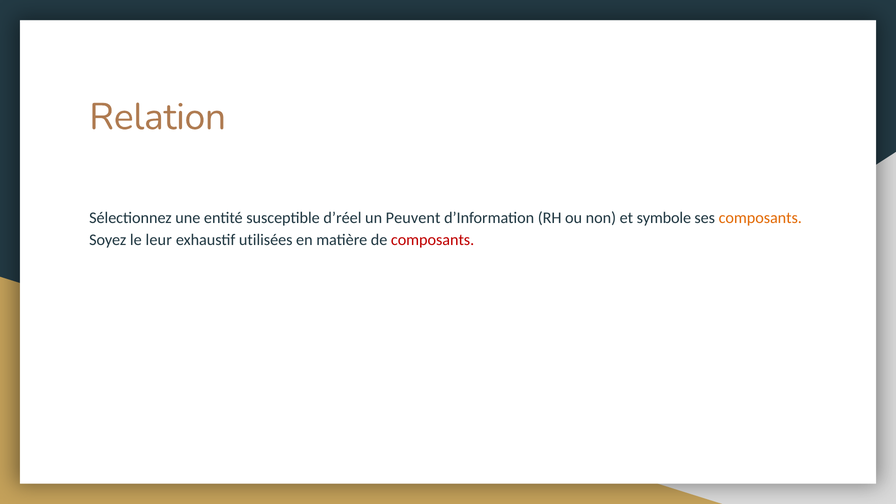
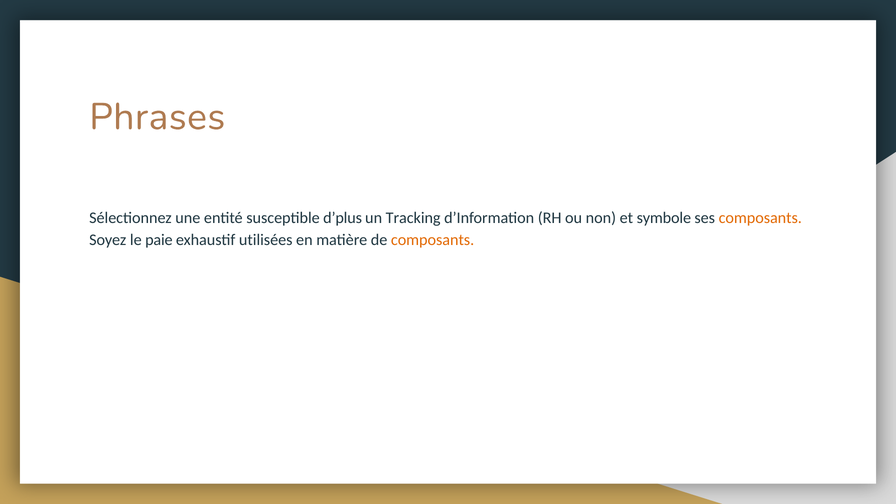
Relation: Relation -> Phrases
d’réel: d’réel -> d’plus
Peuvent: Peuvent -> Tracking
leur: leur -> paie
composants at (433, 240) colour: red -> orange
